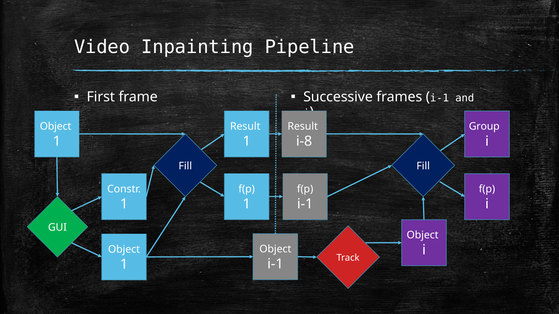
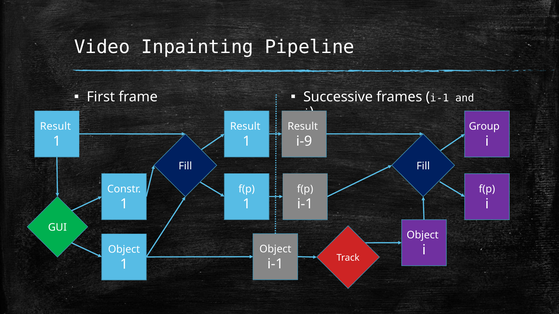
Object at (56, 126): Object -> Result
i-8: i-8 -> i-9
